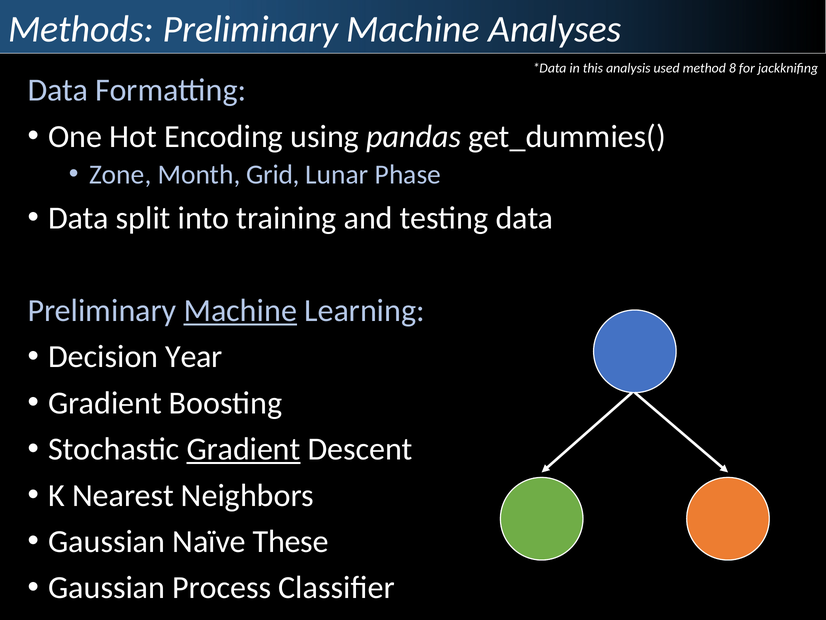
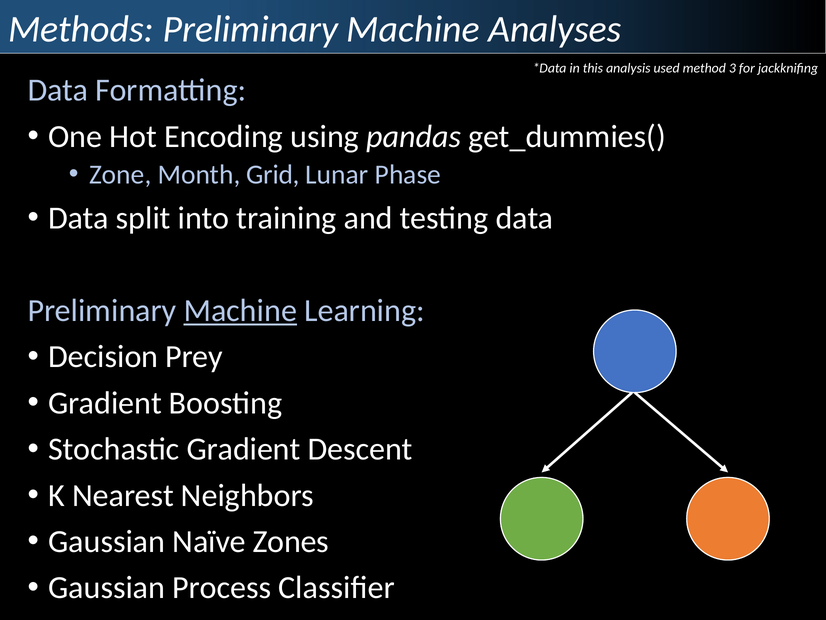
8: 8 -> 3
Year: Year -> Prey
Gradient at (244, 449) underline: present -> none
These: These -> Zones
